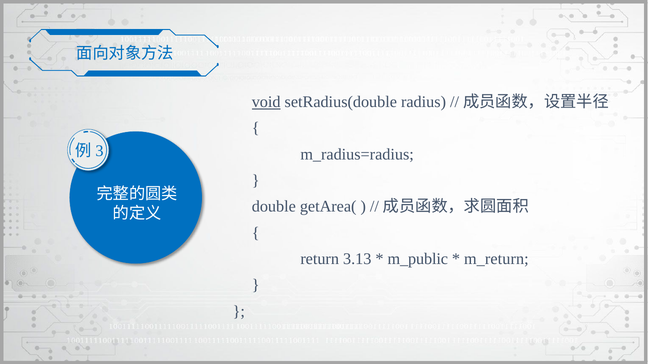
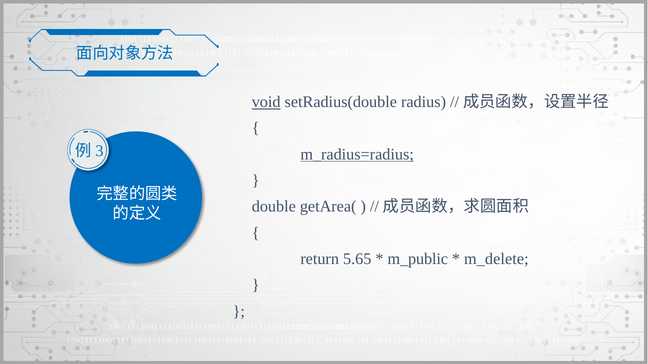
m_radius=radius underline: none -> present
3.13: 3.13 -> 5.65
m_return: m_return -> m_delete
